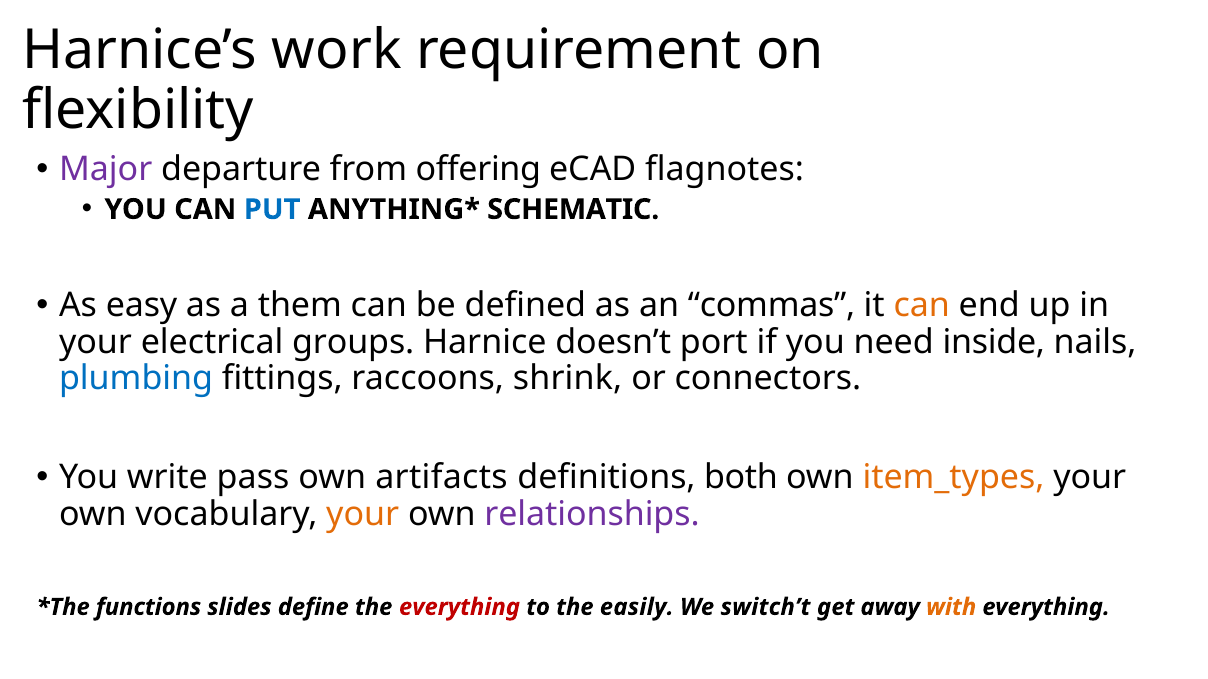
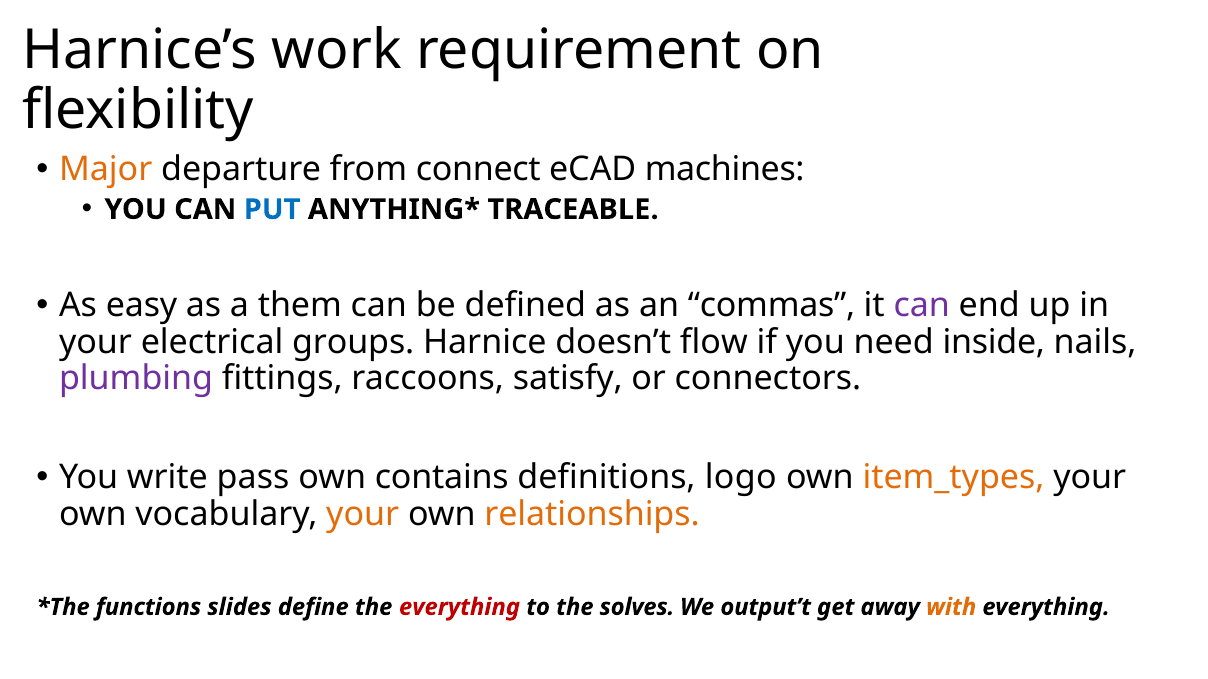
Major colour: purple -> orange
offering: offering -> connect
flagnotes: flagnotes -> machines
SCHEMATIC: SCHEMATIC -> TRACEABLE
can at (922, 305) colour: orange -> purple
port: port -> flow
plumbing colour: blue -> purple
shrink: shrink -> satisfy
artifacts: artifacts -> contains
both: both -> logo
relationships colour: purple -> orange
easily: easily -> solves
switch’t: switch’t -> output’t
